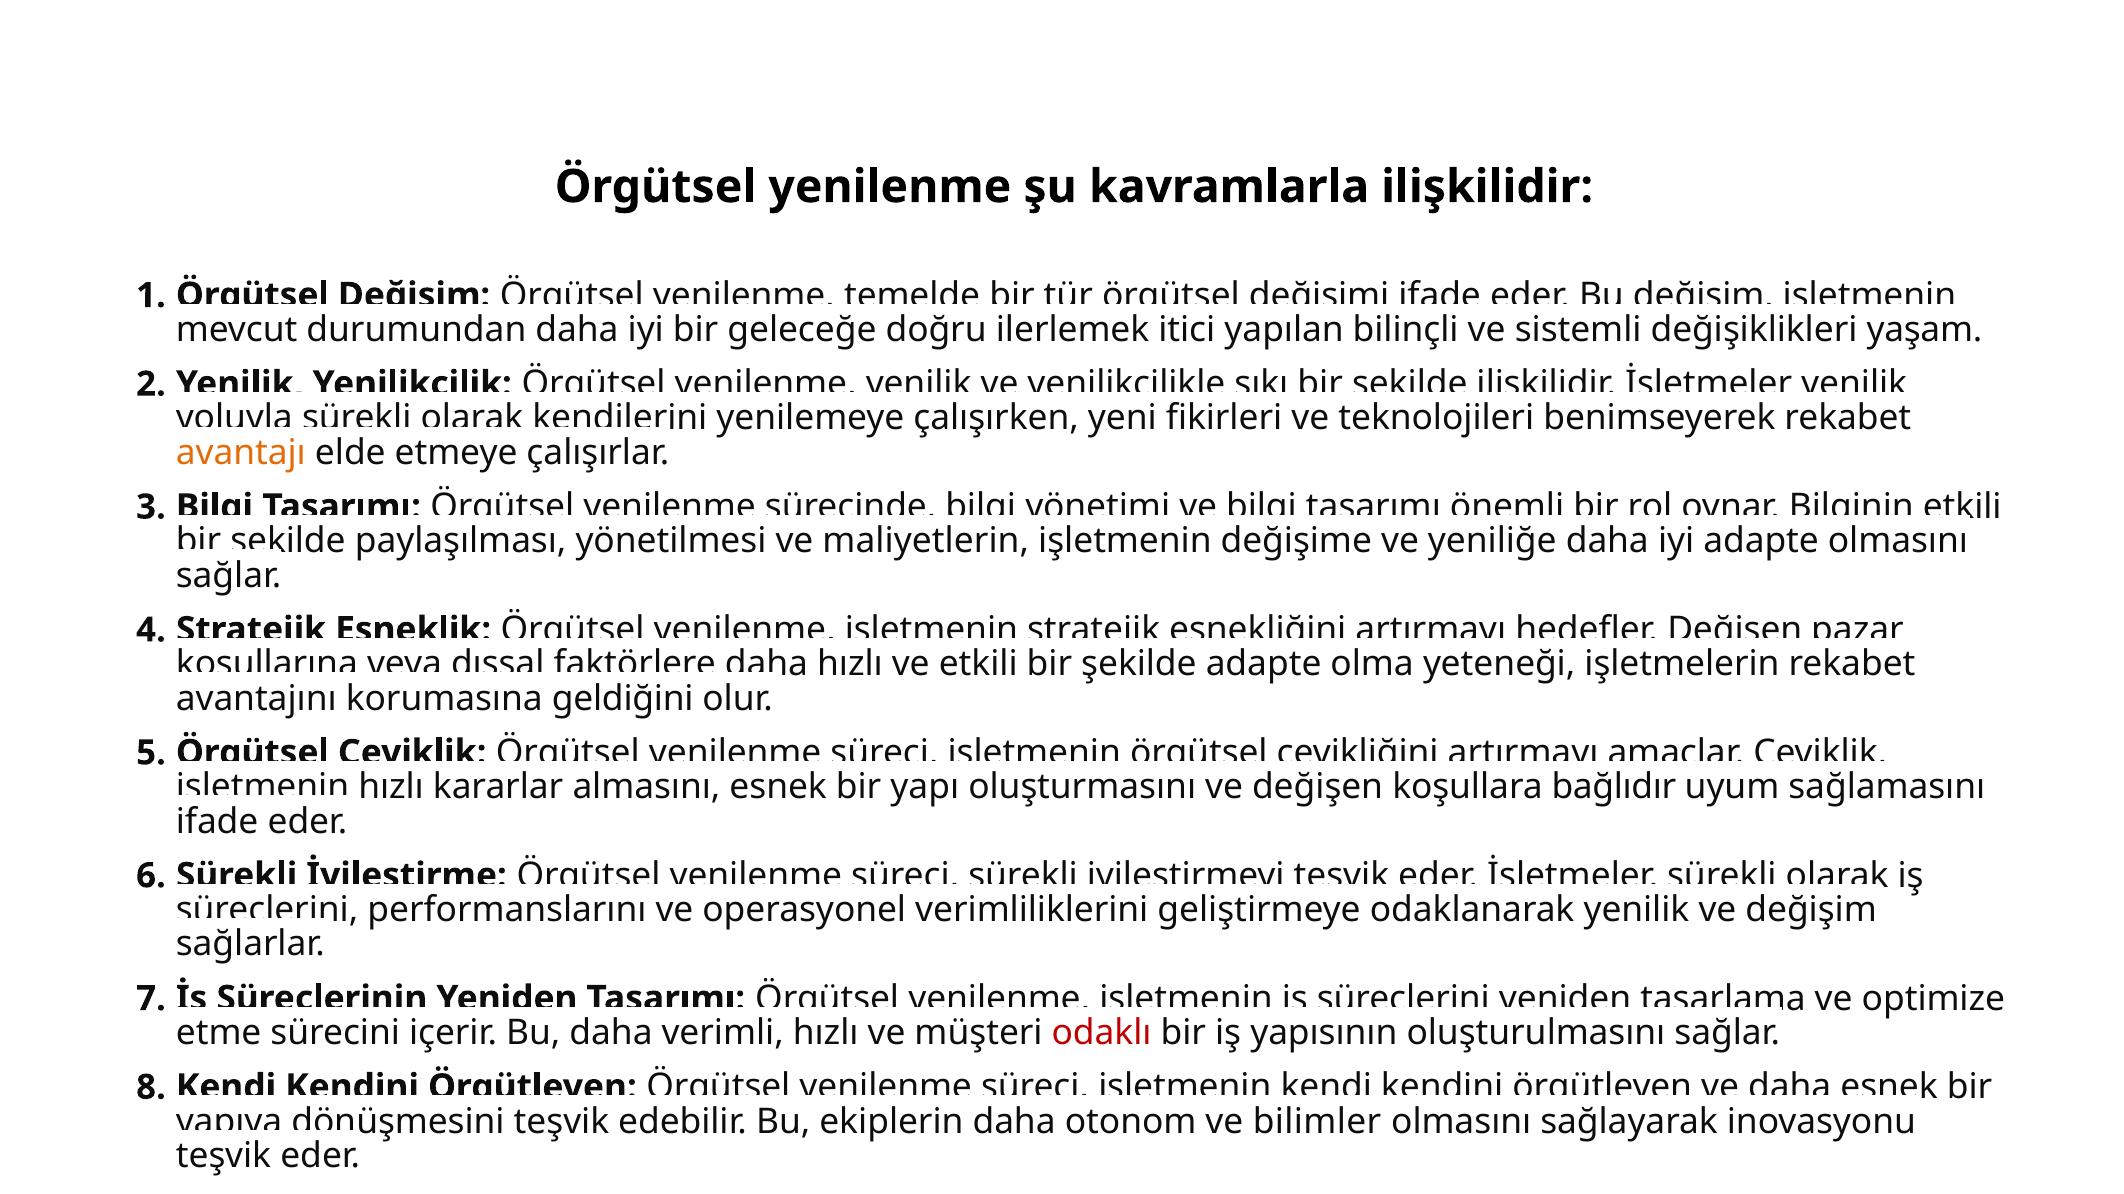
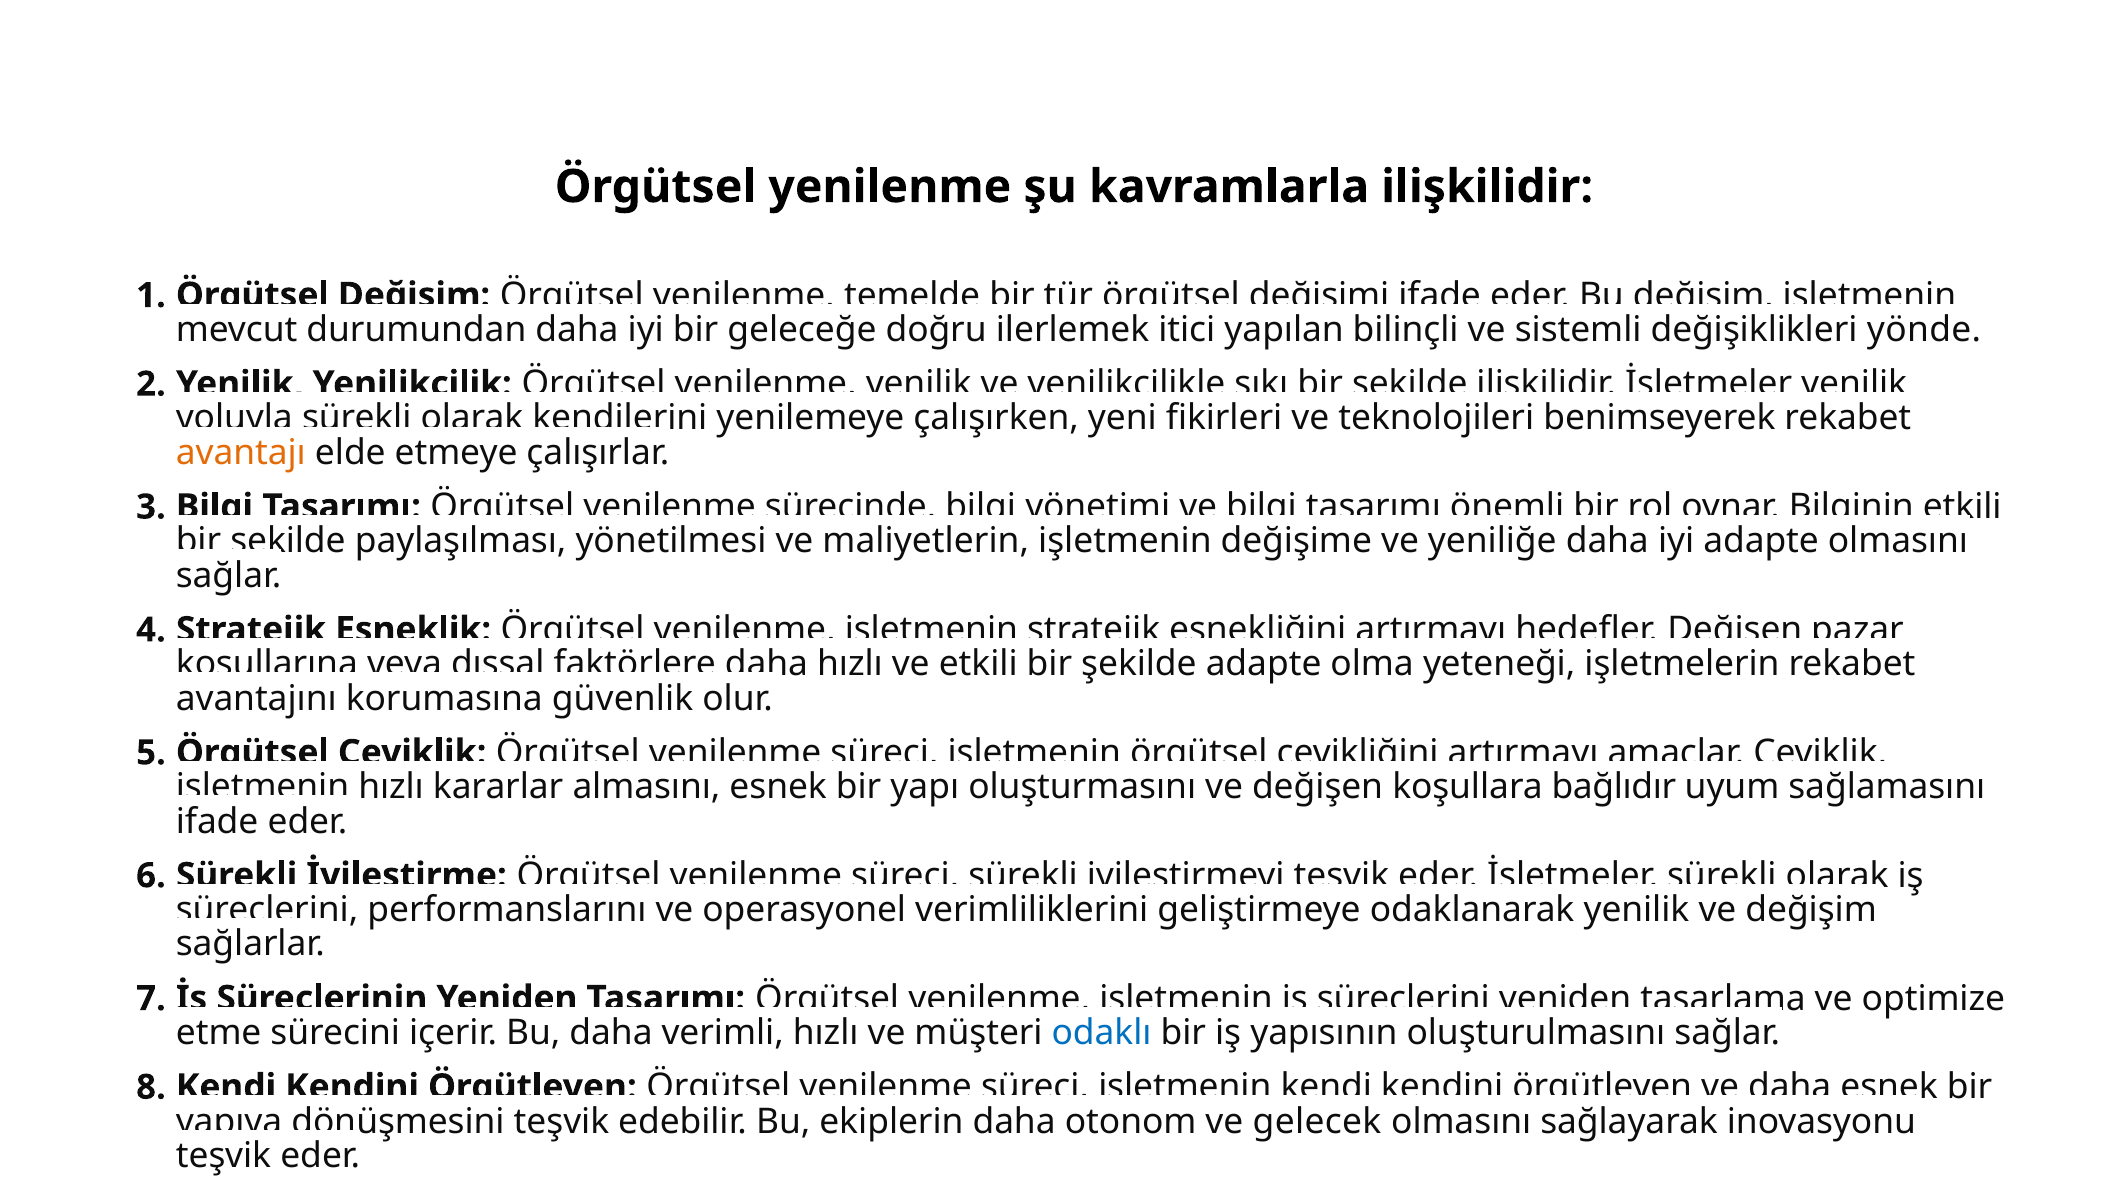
yaşam: yaşam -> yönde
geldiğini: geldiğini -> güvenlik
odaklı colour: red -> blue
bilimler: bilimler -> gelecek
